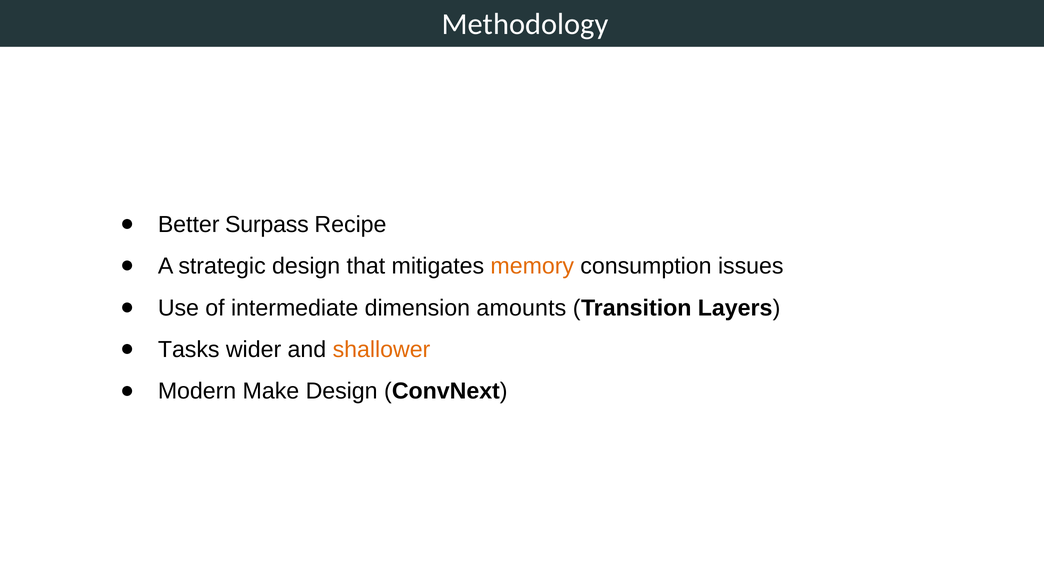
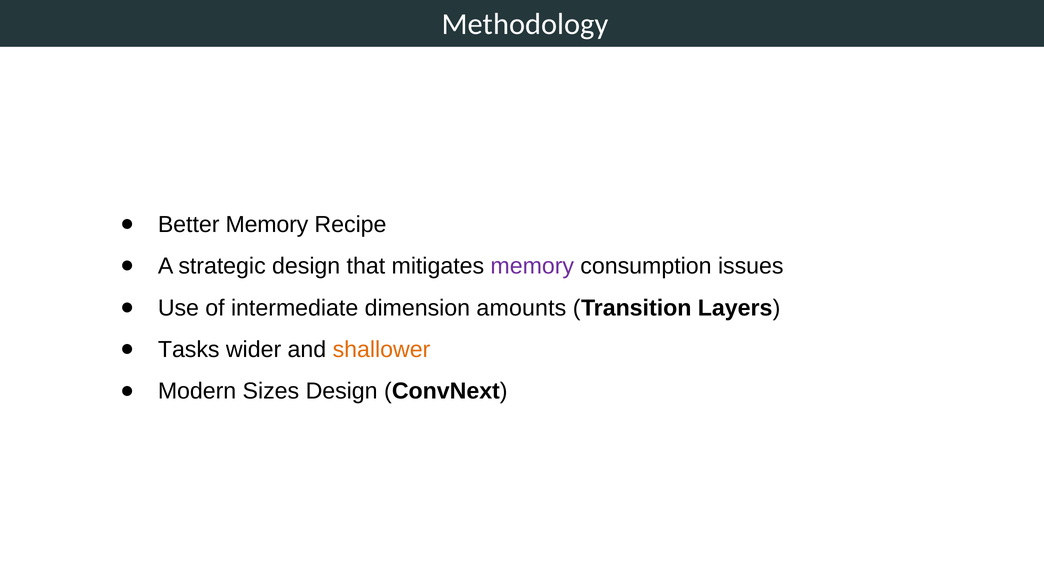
Better Surpass: Surpass -> Memory
memory at (532, 266) colour: orange -> purple
Make: Make -> Sizes
